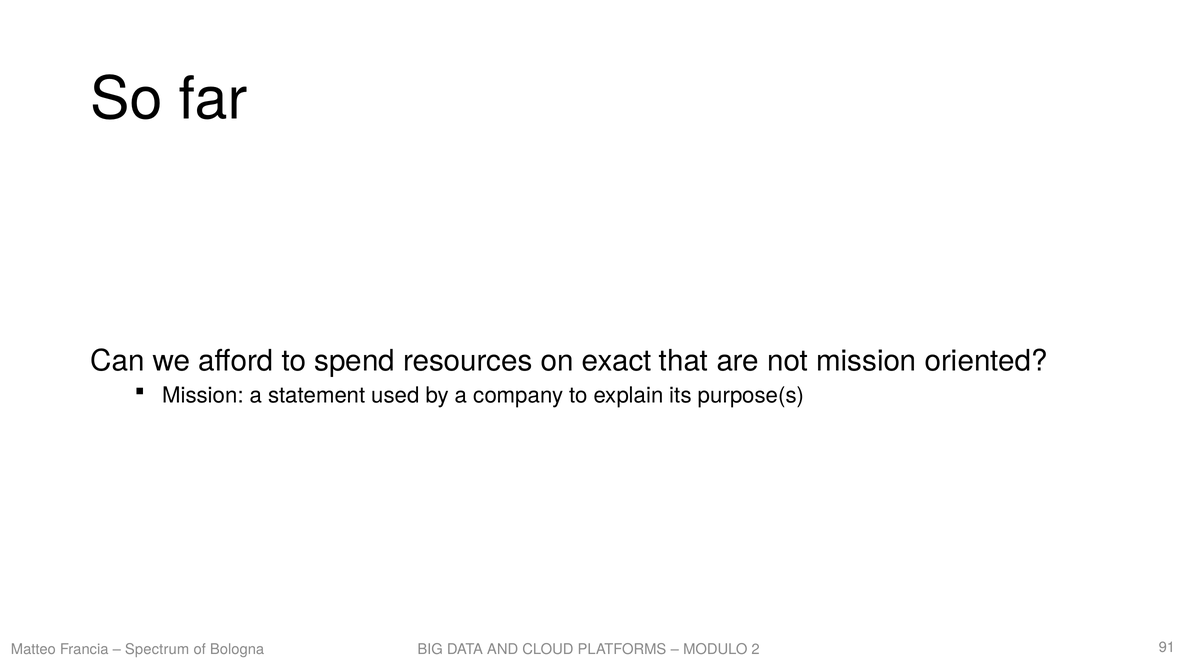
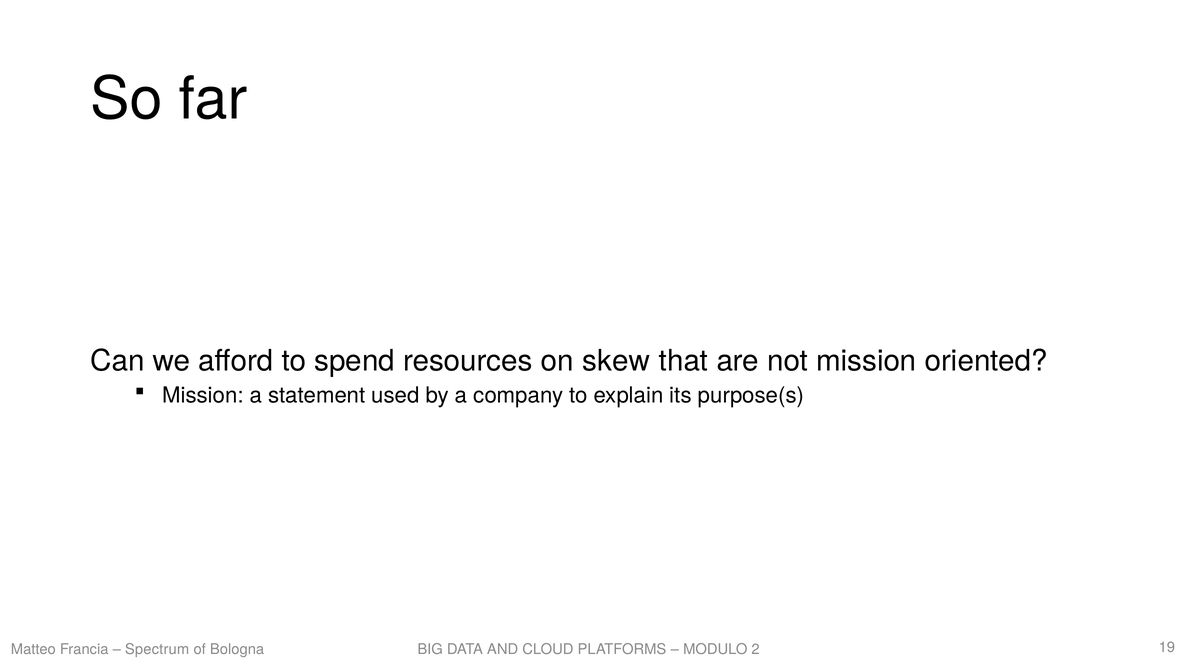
exact: exact -> skew
91: 91 -> 19
